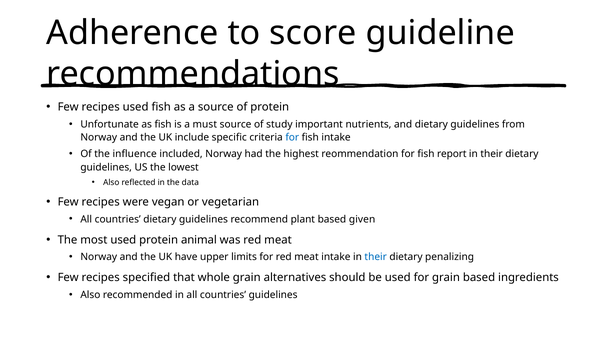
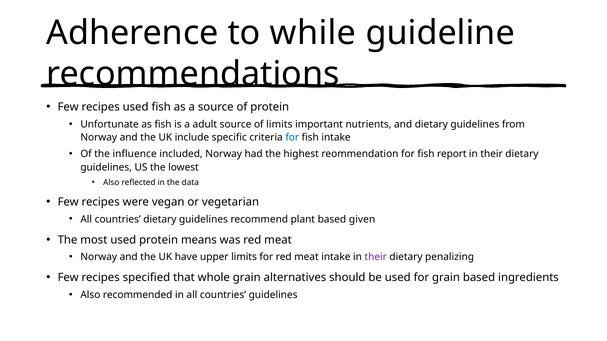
score: score -> while
must: must -> adult
of study: study -> limits
animal: animal -> means
their at (376, 257) colour: blue -> purple
